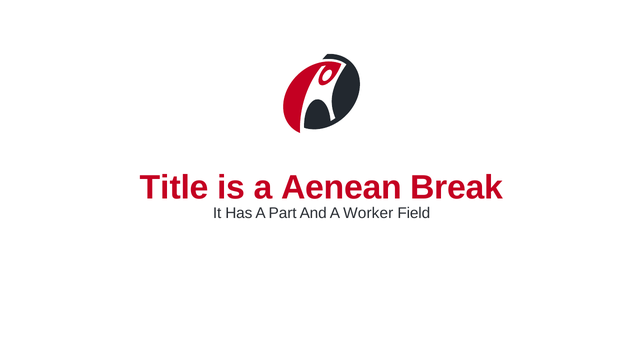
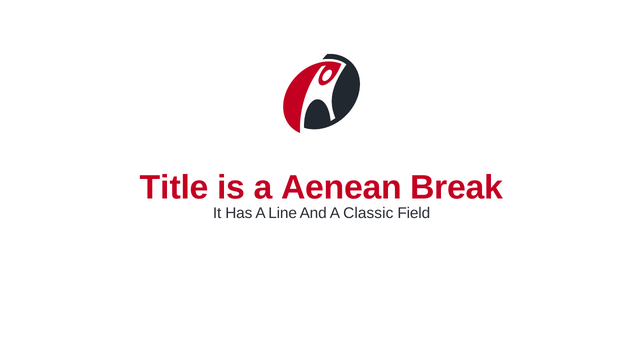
Part: Part -> Line
Worker: Worker -> Classic
